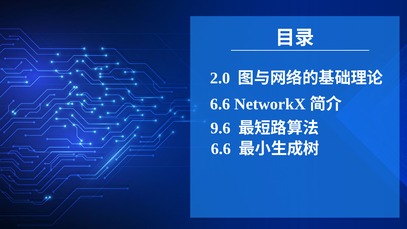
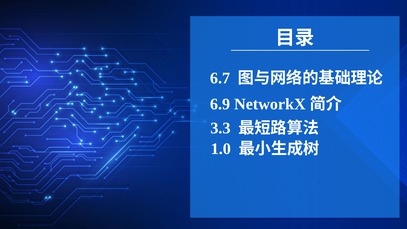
2.0: 2.0 -> 6.7
6.6 at (220, 104): 6.6 -> 6.9
9.6: 9.6 -> 3.3
6.6 at (221, 149): 6.6 -> 1.0
